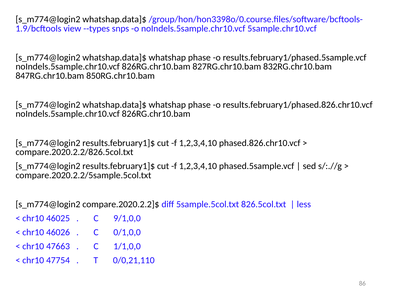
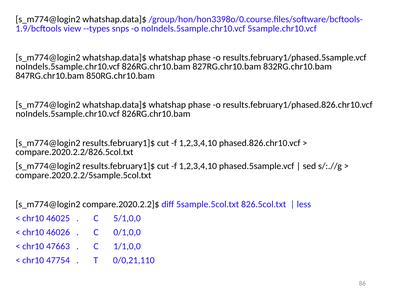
9/1,0,0: 9/1,0,0 -> 5/1,0,0
